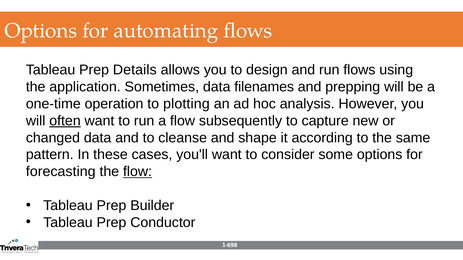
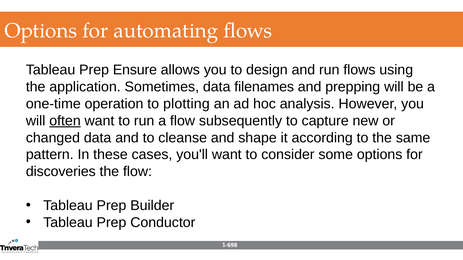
Details: Details -> Ensure
forecasting: forecasting -> discoveries
flow at (138, 172) underline: present -> none
